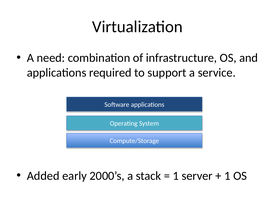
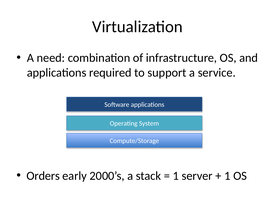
Added: Added -> Orders
